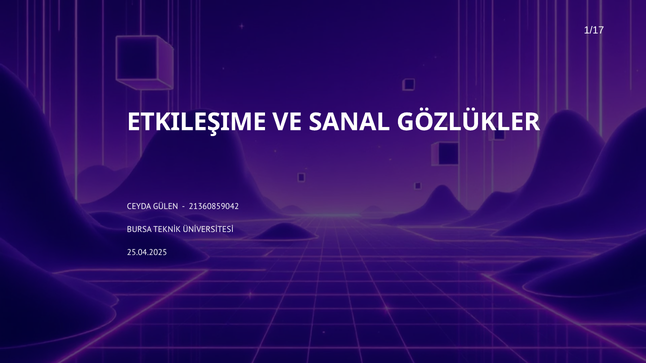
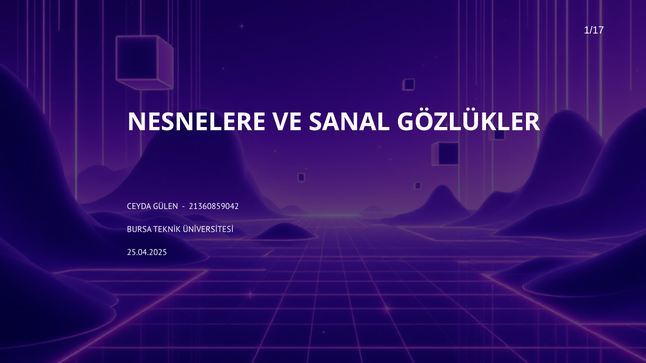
ETKILEŞIME: ETKILEŞIME -> NESNELERE
